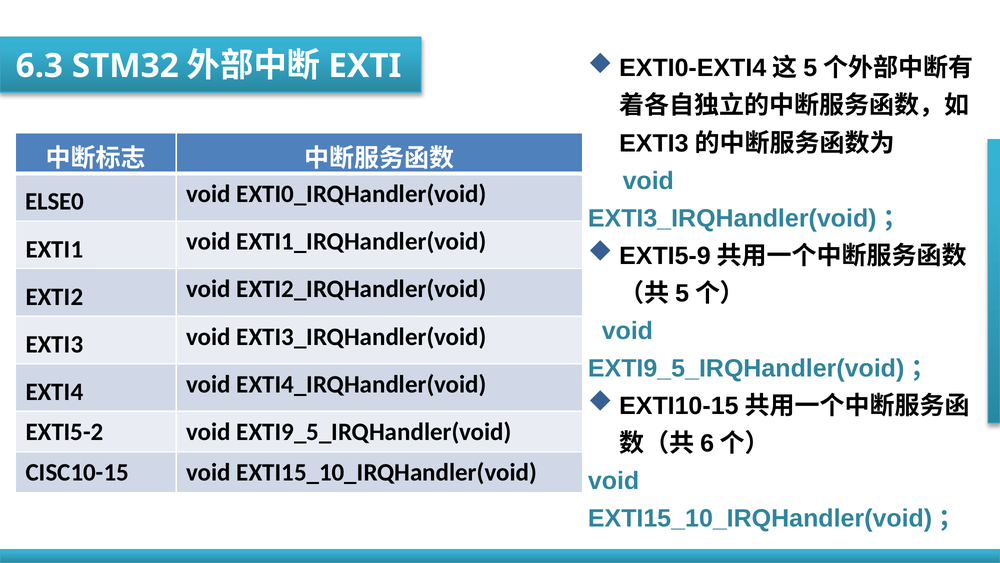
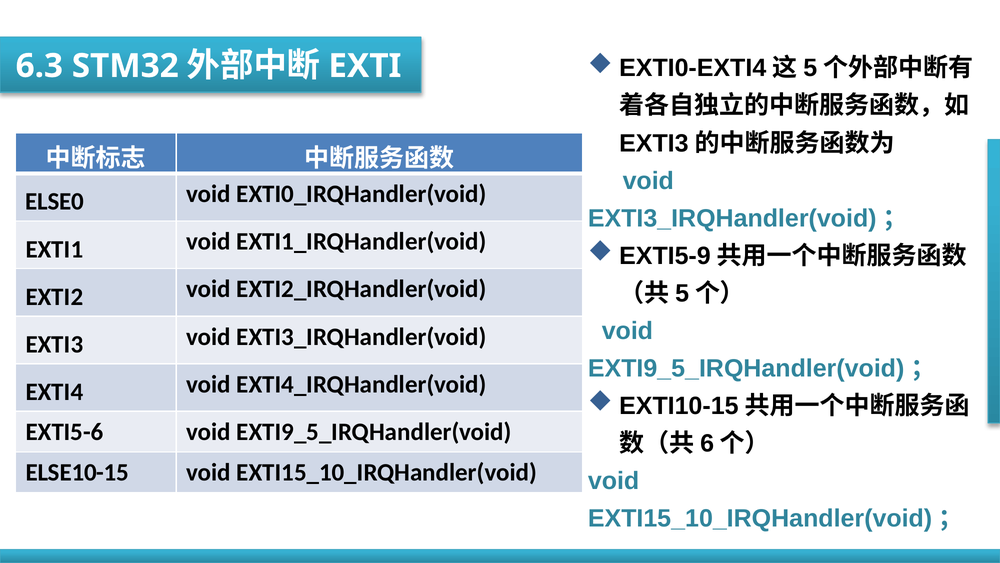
EXTI5-2: EXTI5-2 -> EXTI5-6
CISC10-15: CISC10-15 -> ELSE10-15
